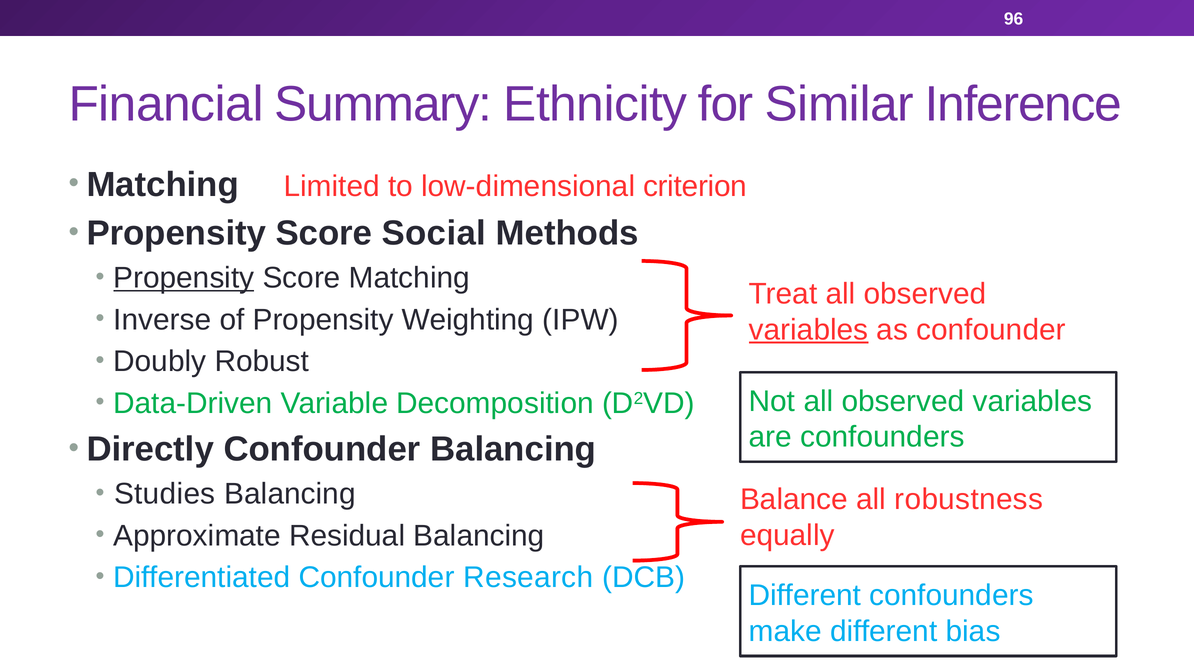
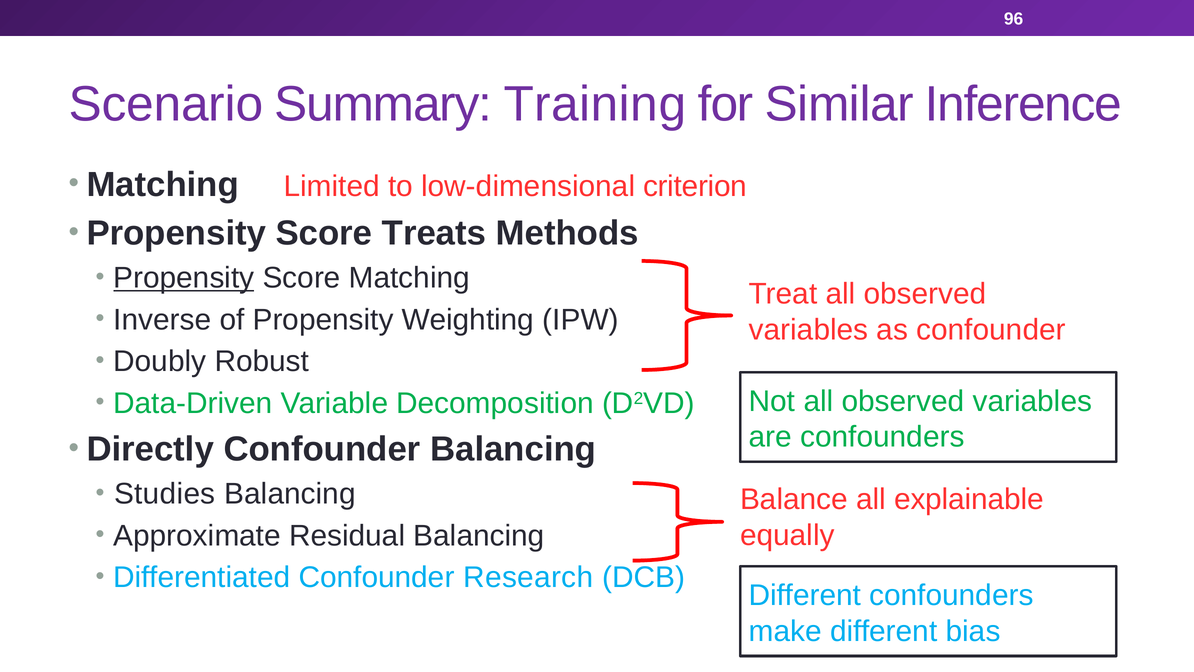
Financial: Financial -> Scenario
Ethnicity: Ethnicity -> Training
Social: Social -> Treats
variables at (809, 330) underline: present -> none
robustness: robustness -> explainable
